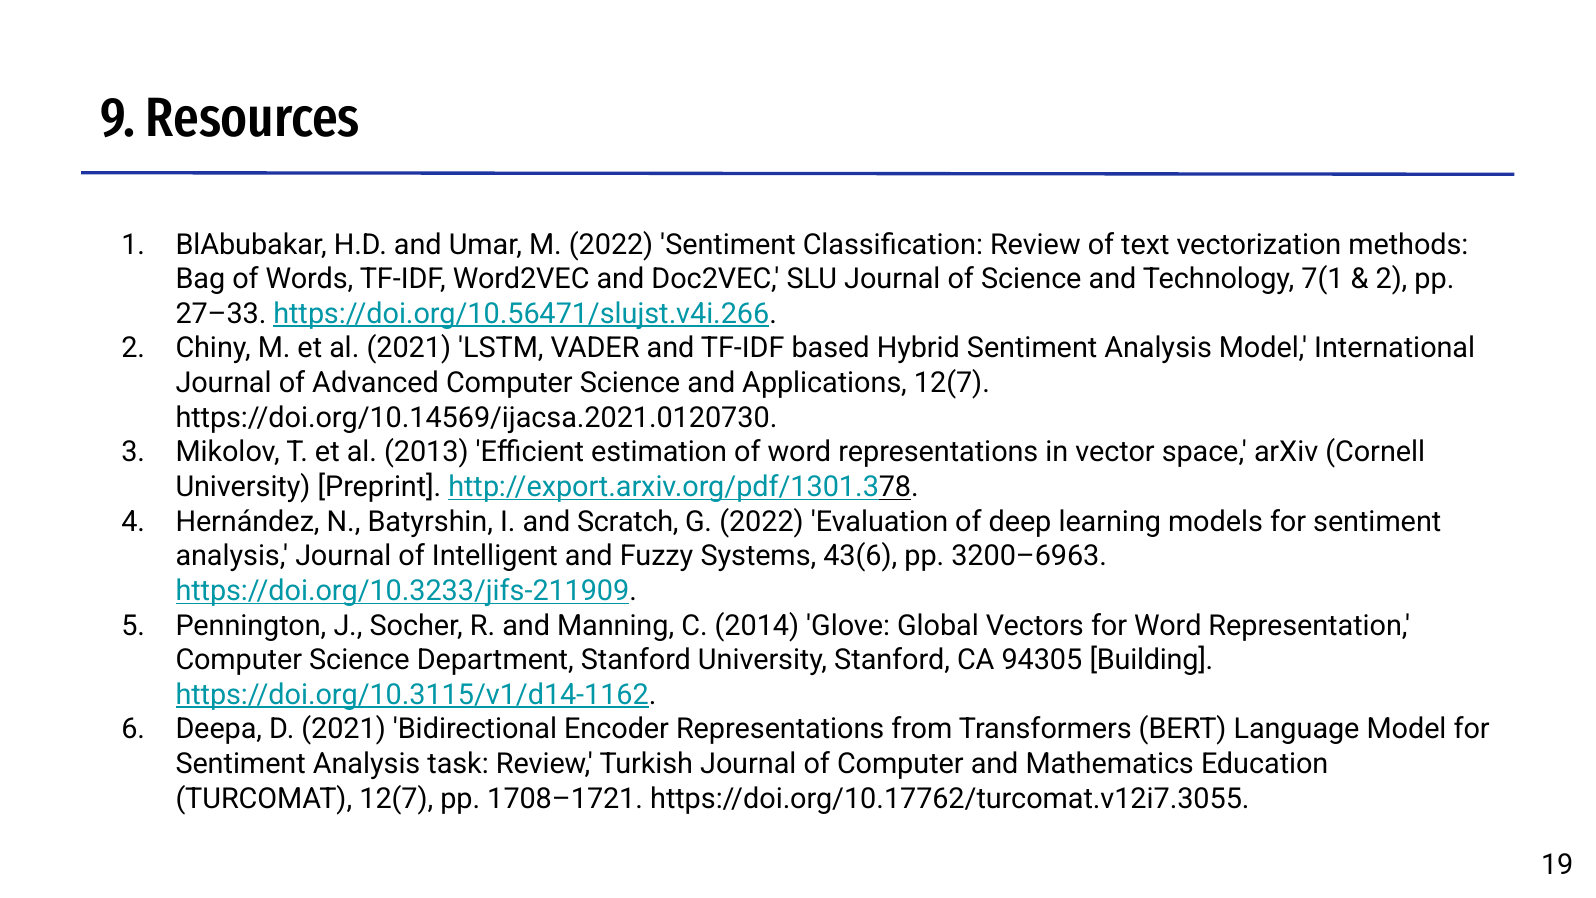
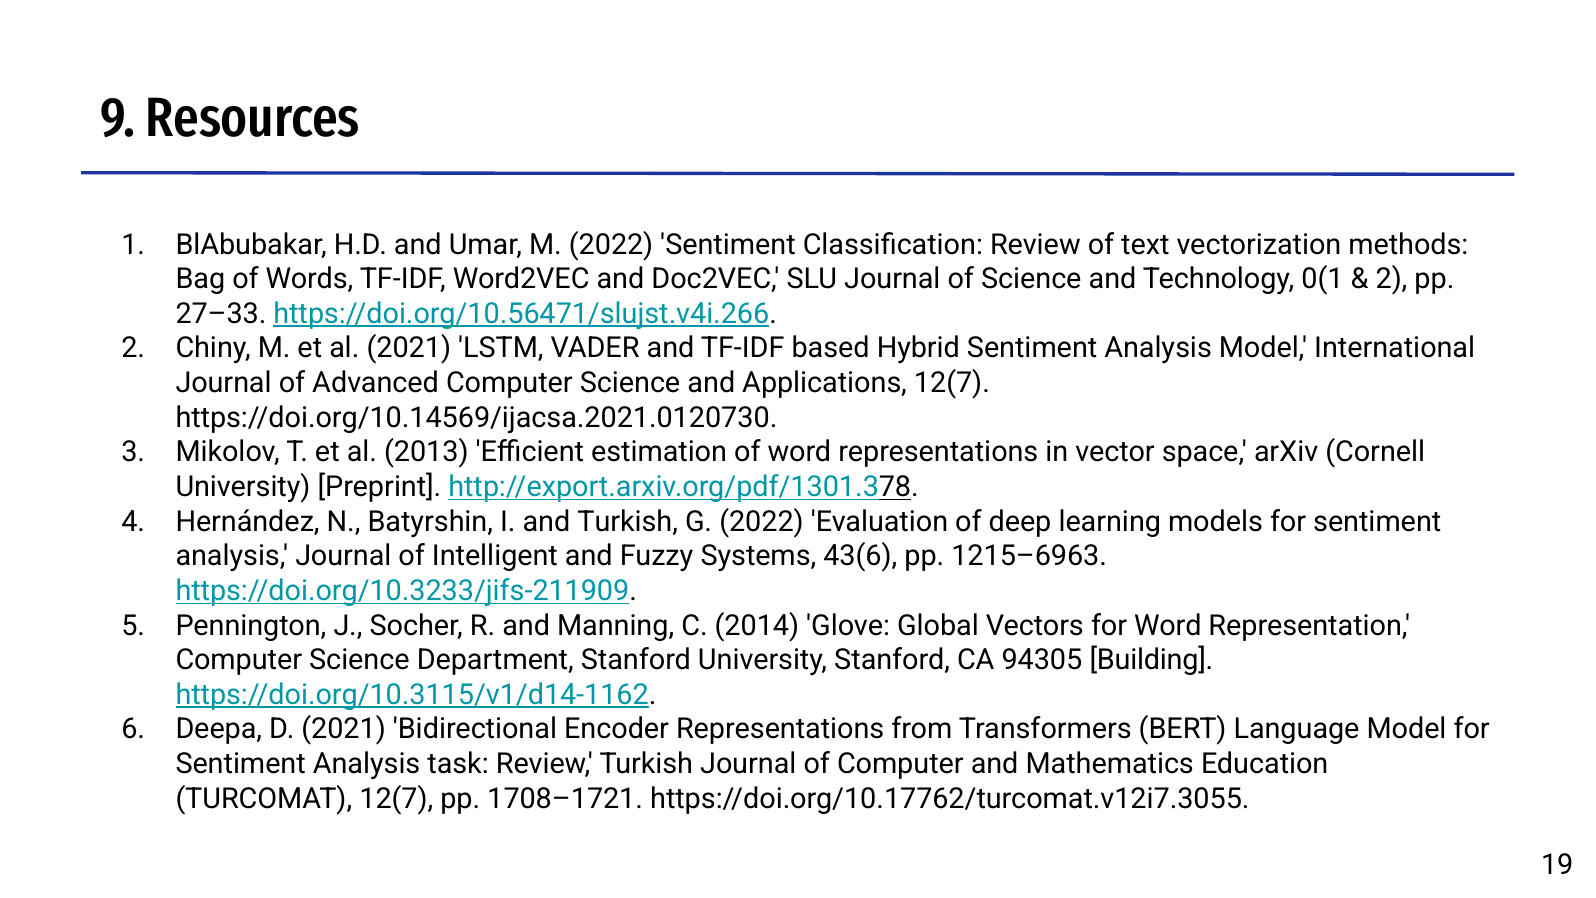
7(1: 7(1 -> 0(1
and Scratch: Scratch -> Turkish
3200–6963: 3200–6963 -> 1215–6963
